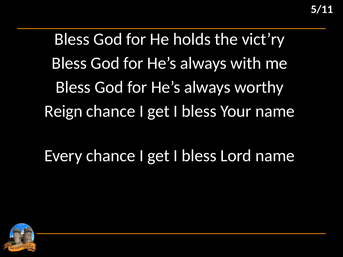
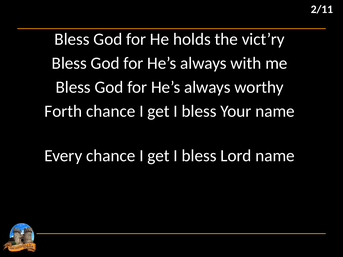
5/11: 5/11 -> 2/11
Reign: Reign -> Forth
